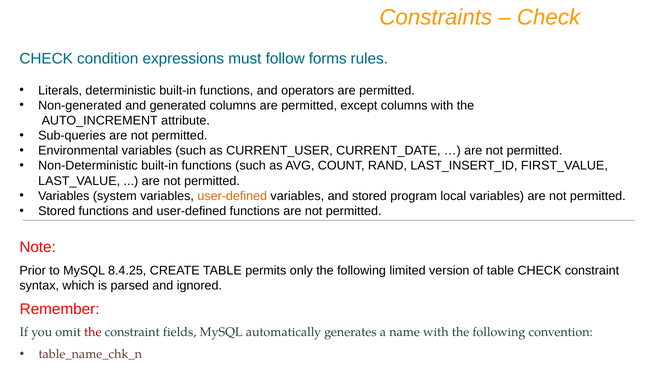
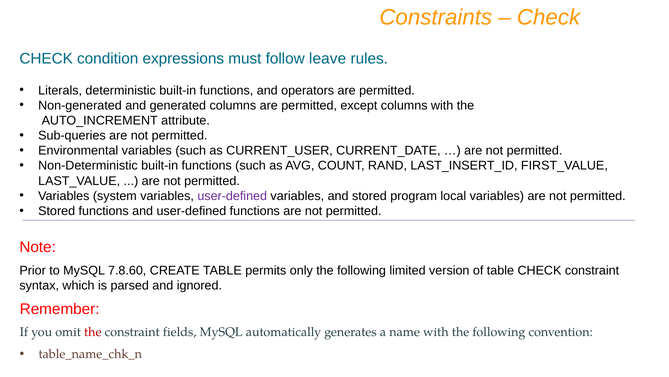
forms: forms -> leave
user-defined at (232, 196) colour: orange -> purple
8.4.25: 8.4.25 -> 7.8.60
